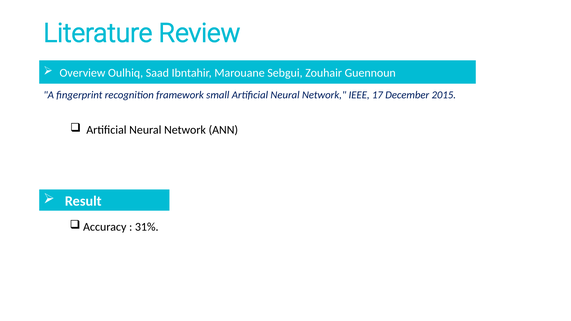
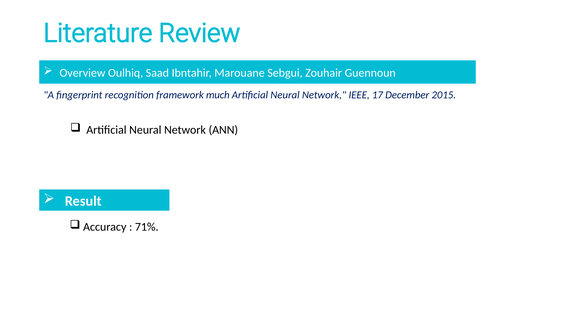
small: small -> much
31%: 31% -> 71%
